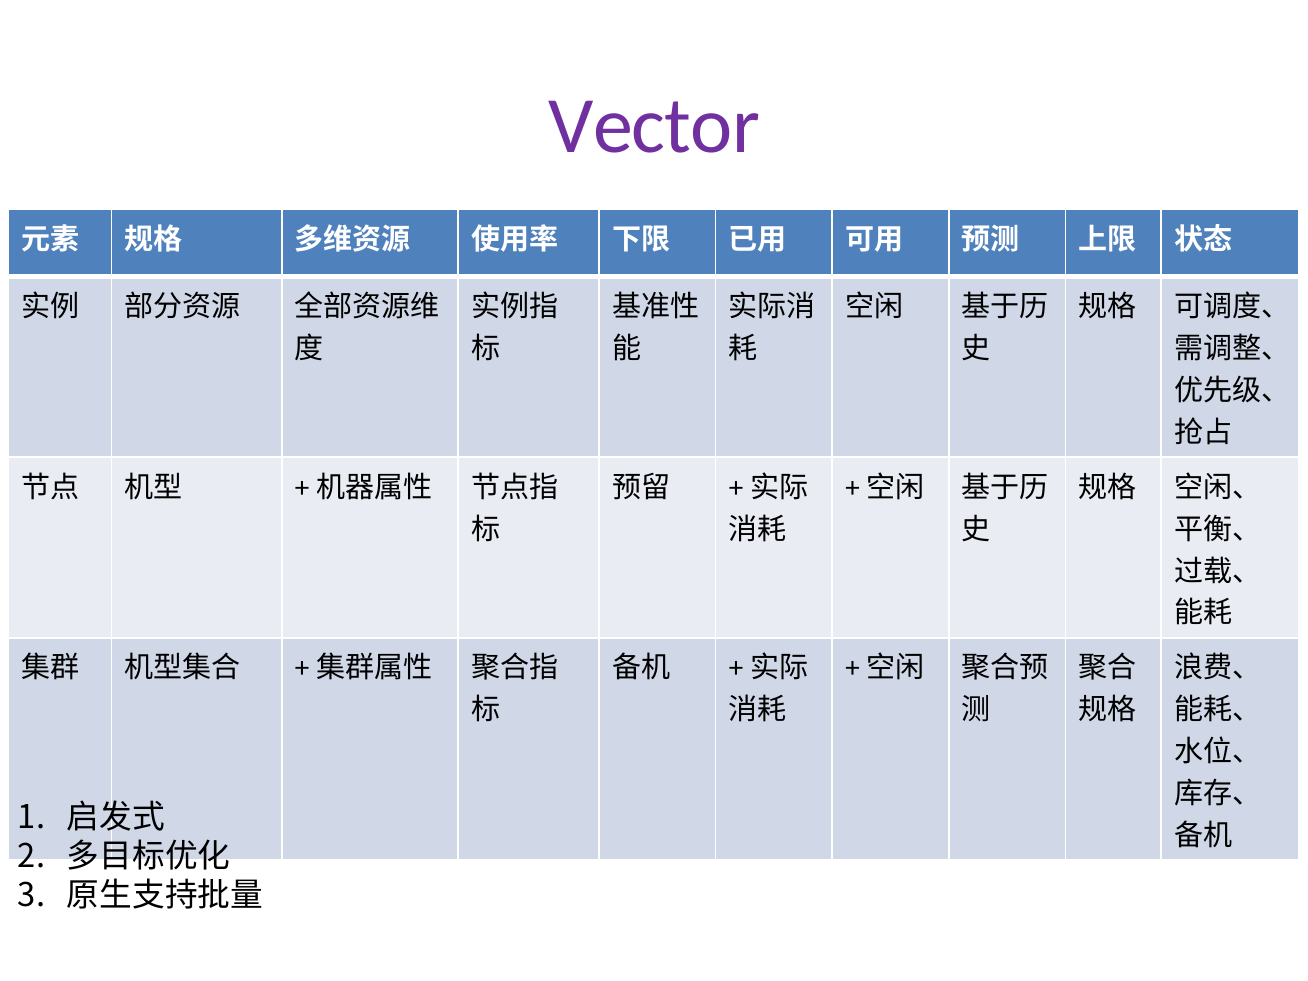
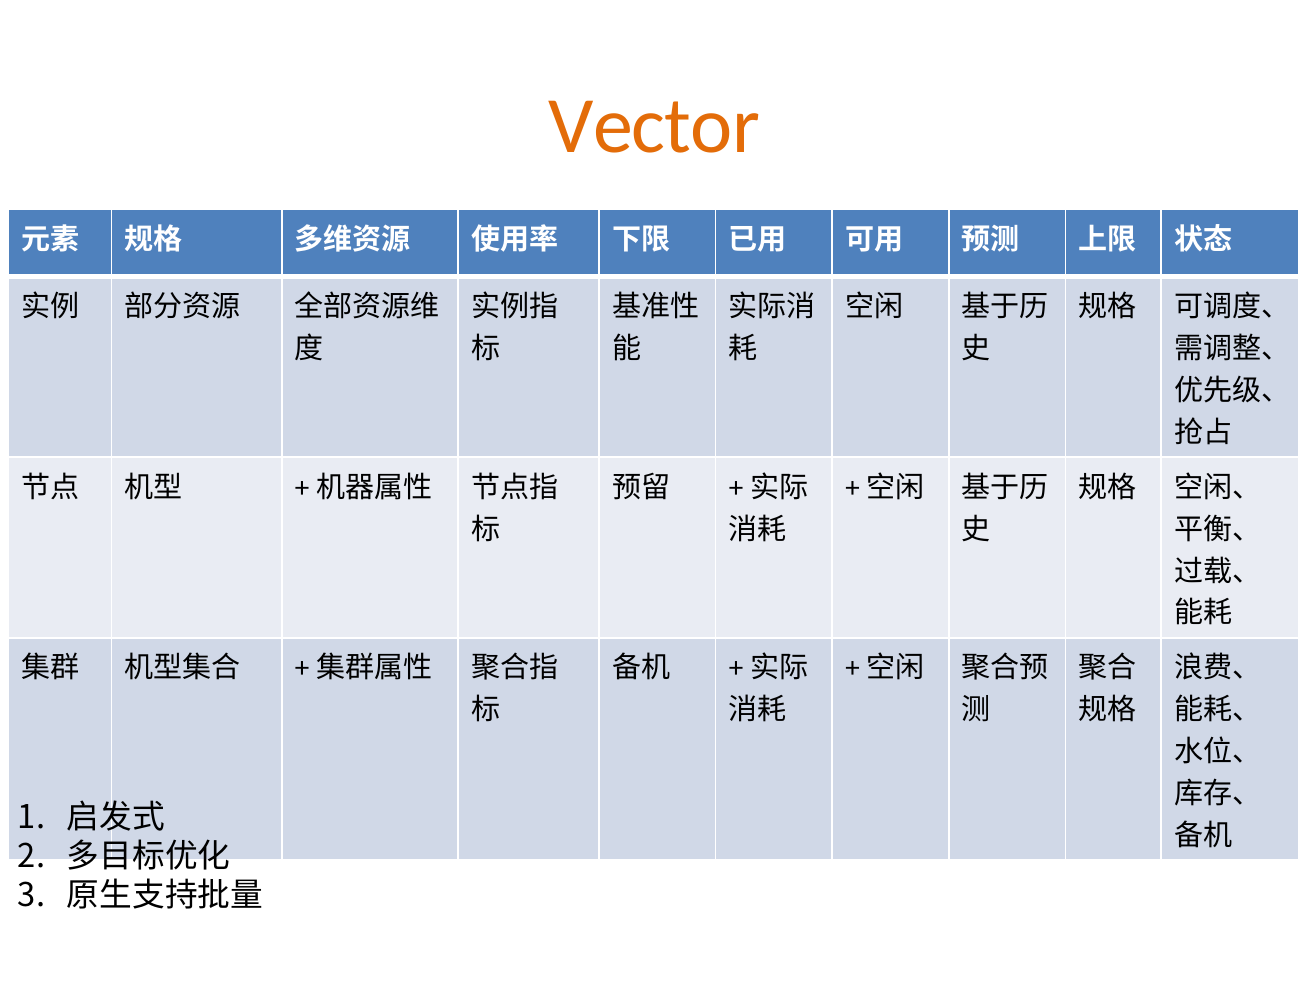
Vector colour: purple -> orange
